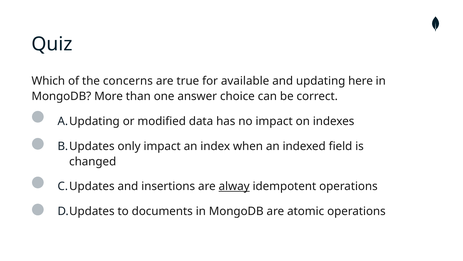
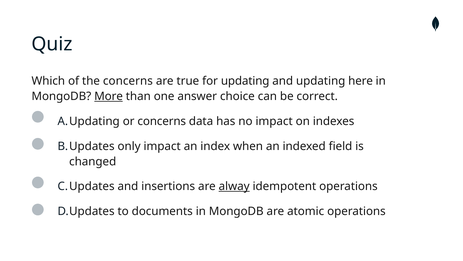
for available: available -> updating
More underline: none -> present
or modified: modified -> concerns
